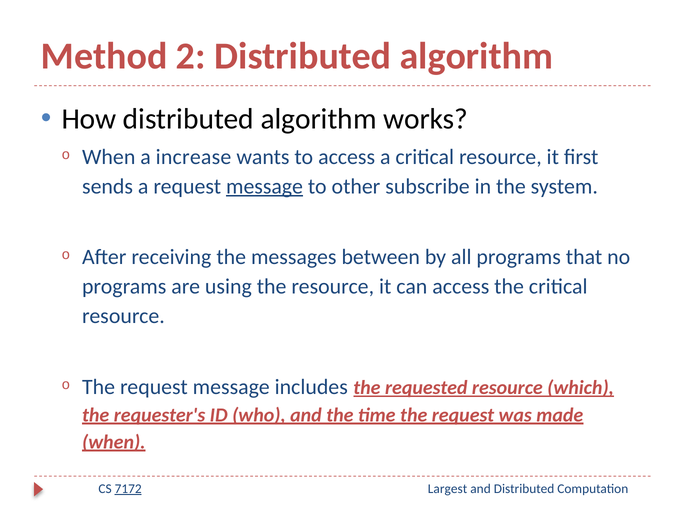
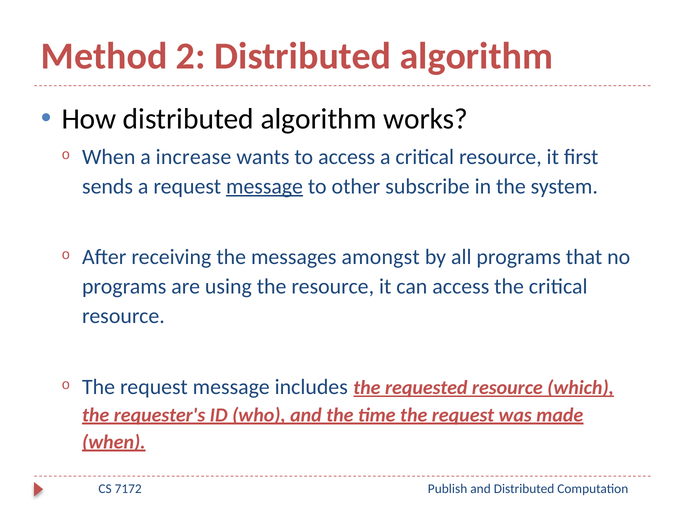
between: between -> amongst
7172 underline: present -> none
Largest: Largest -> Publish
